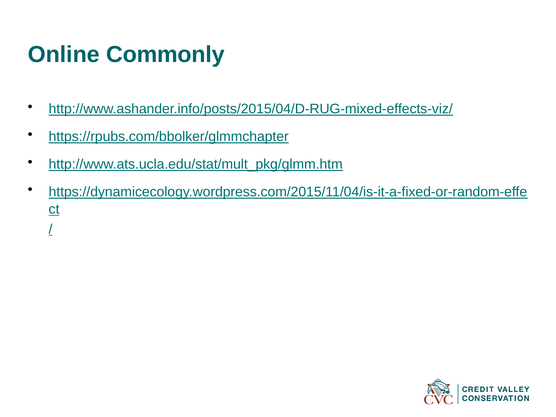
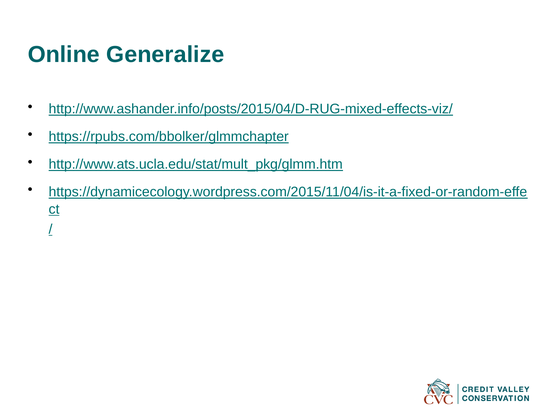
Commonly: Commonly -> Generalize
